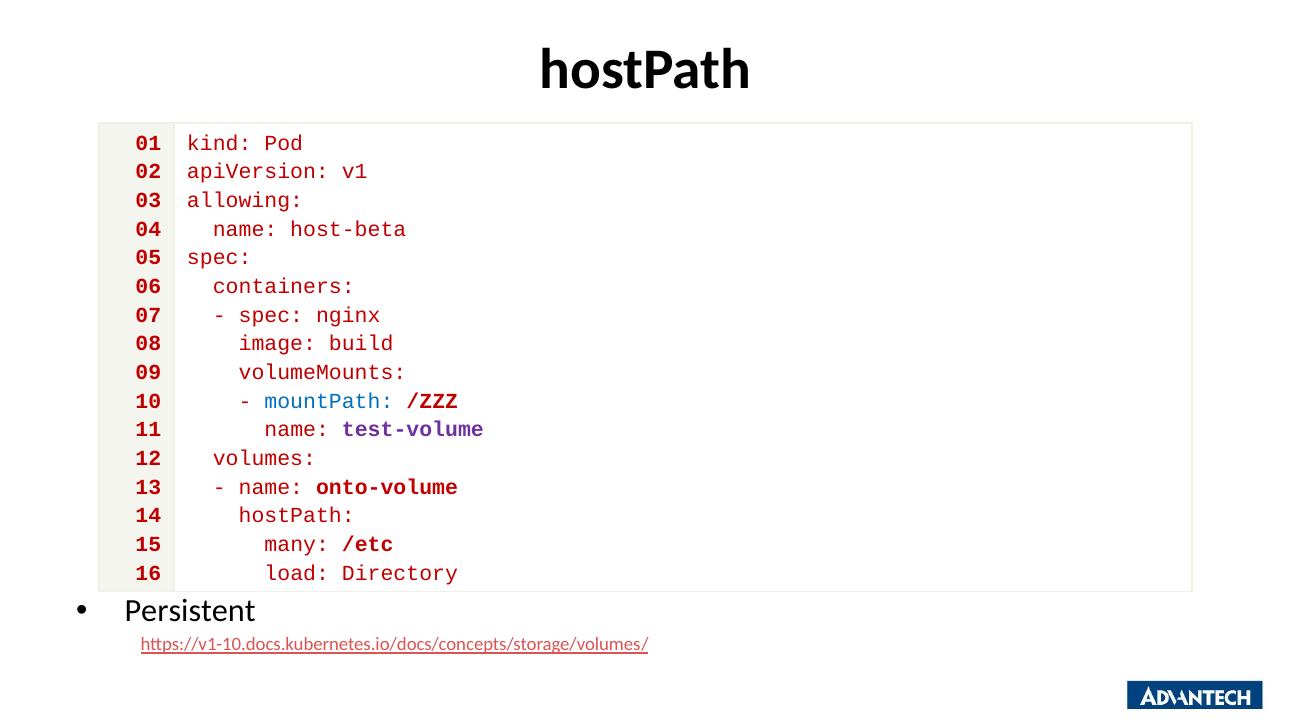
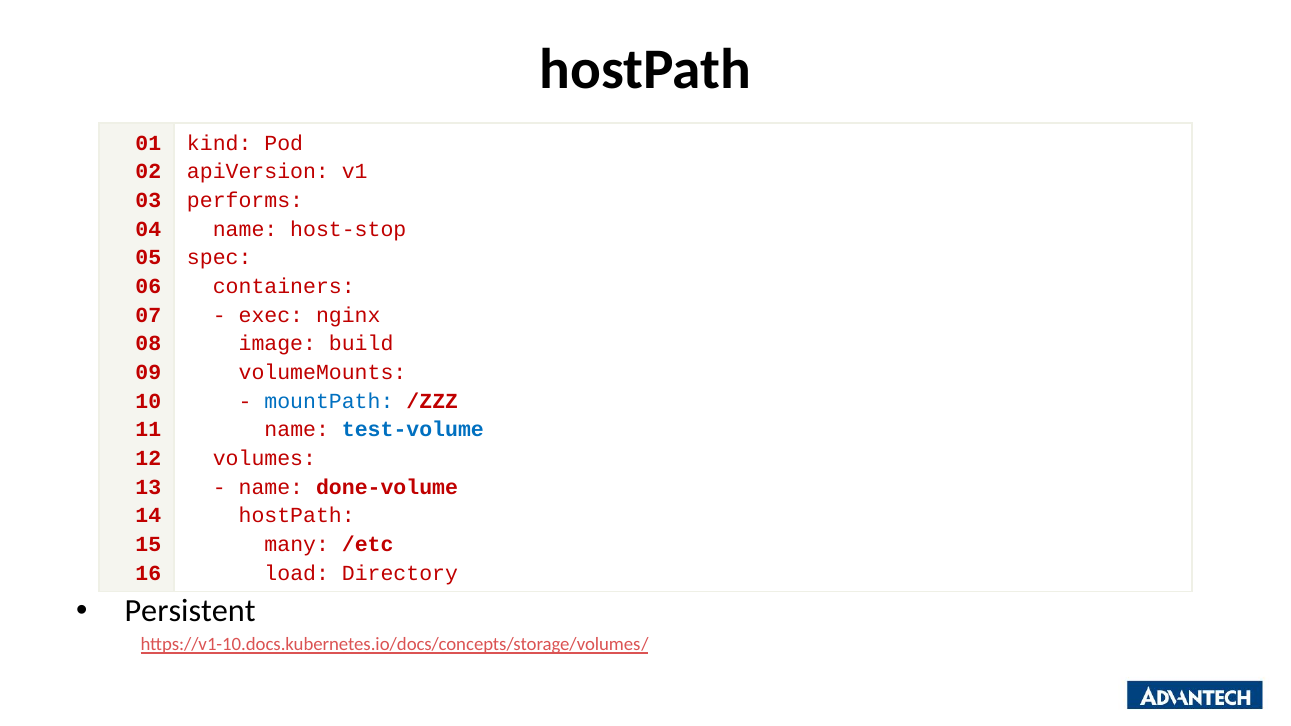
allowing: allowing -> performs
host-beta: host-beta -> host-stop
spec at (271, 315): spec -> exec
test-volume colour: purple -> blue
onto-volume: onto-volume -> done-volume
